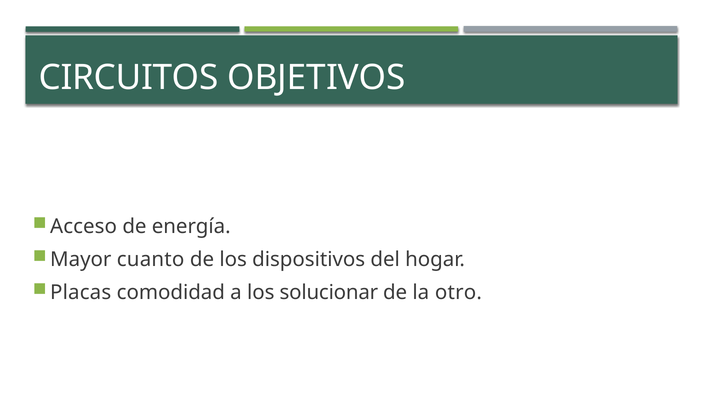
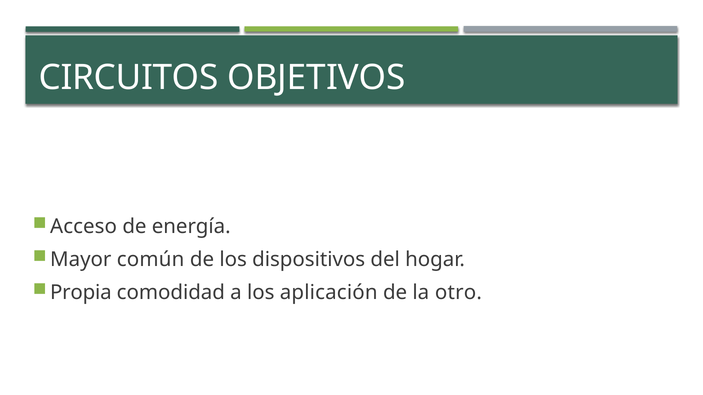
cuanto: cuanto -> común
Placas: Placas -> Propia
solucionar: solucionar -> aplicación
